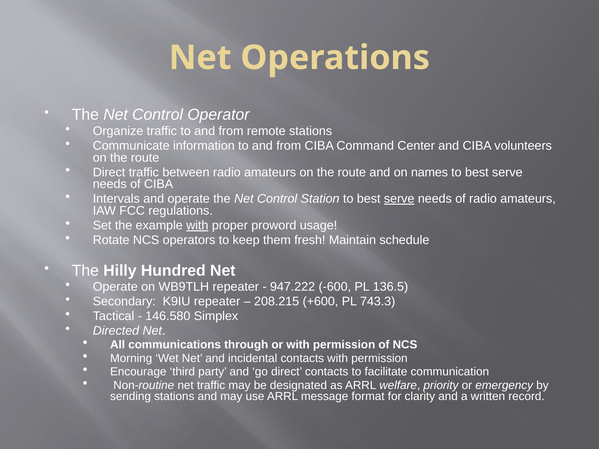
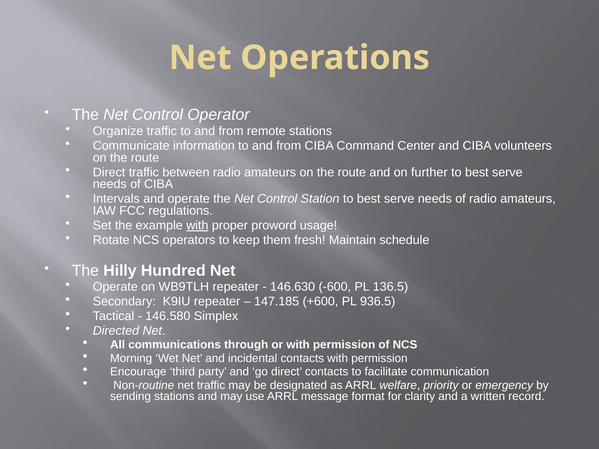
names: names -> further
serve at (399, 199) underline: present -> none
947.222: 947.222 -> 146.630
208.215: 208.215 -> 147.185
743.3: 743.3 -> 936.5
